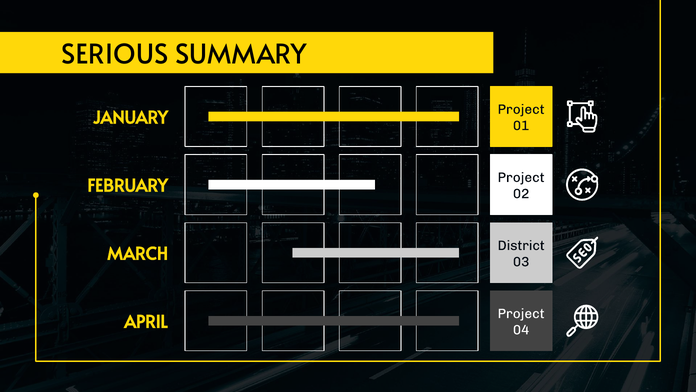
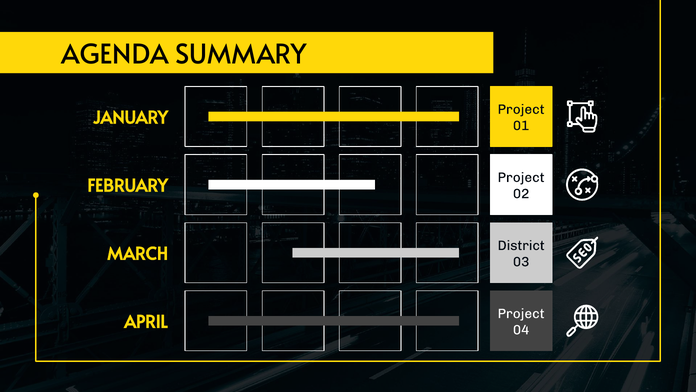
SERIOUS: SERIOUS -> AGENDA
